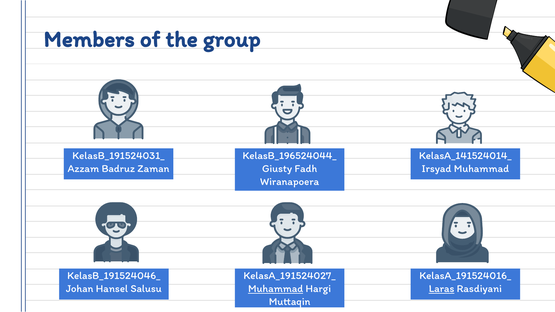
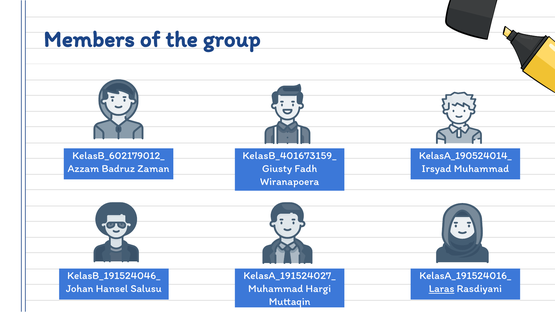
KelasB_191524031_: KelasB_191524031_ -> KelasB_602179012_
KelasB_196524044_: KelasB_196524044_ -> KelasB_401673159_
KelasA_141524014_: KelasA_141524014_ -> KelasA_190524014_
Muhammad at (276, 289) underline: present -> none
